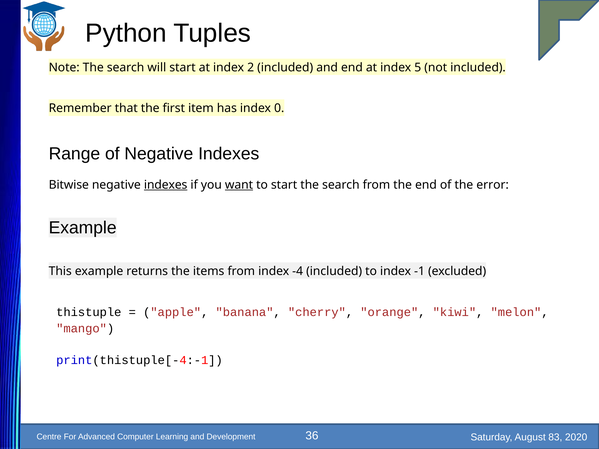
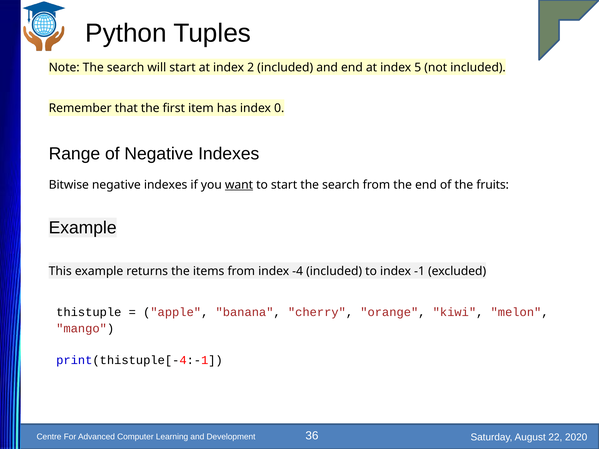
indexes at (166, 185) underline: present -> none
error: error -> fruits
83: 83 -> 22
